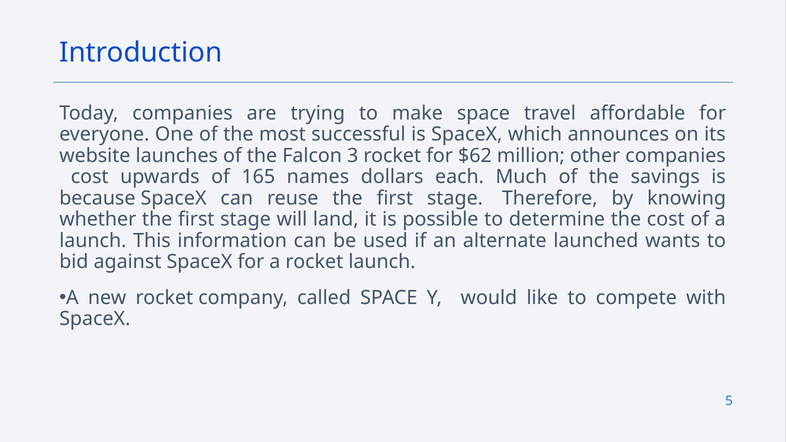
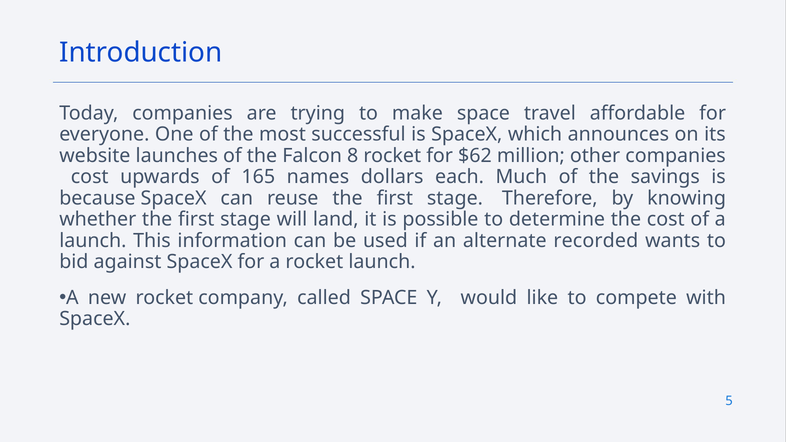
3: 3 -> 8
launched: launched -> recorded
